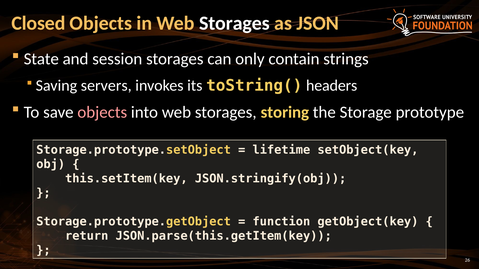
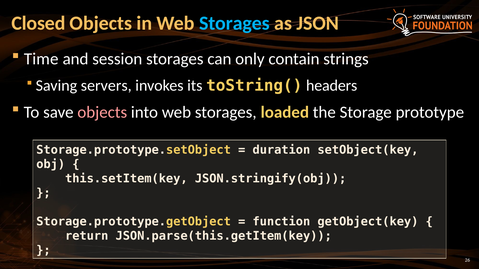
Storages at (235, 23) colour: white -> light blue
State: State -> Time
storing: storing -> loaded
lifetime: lifetime -> duration
